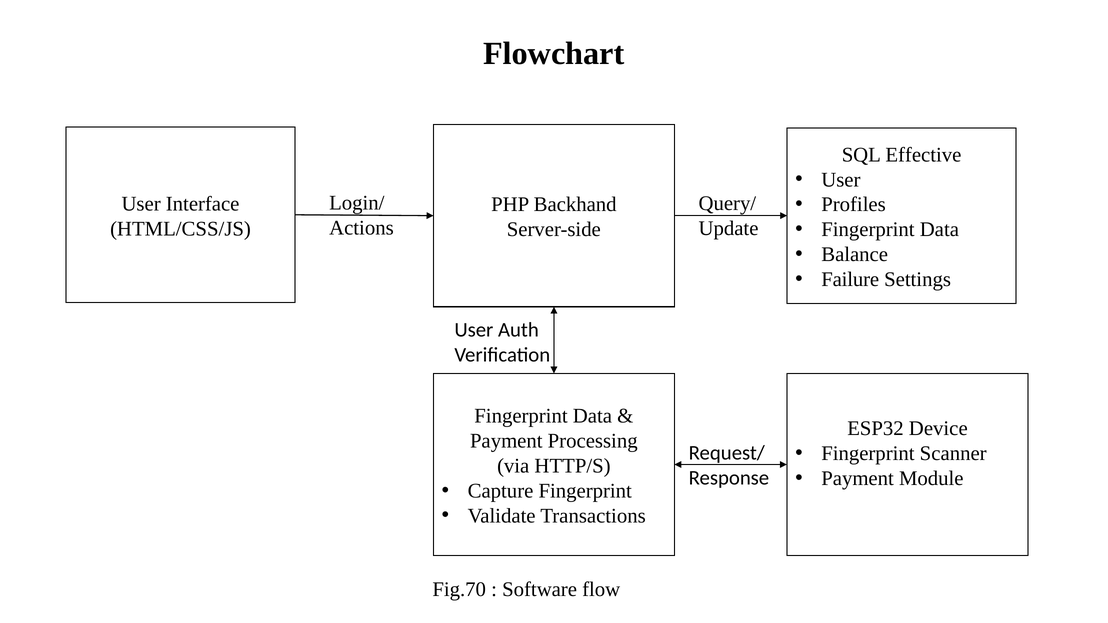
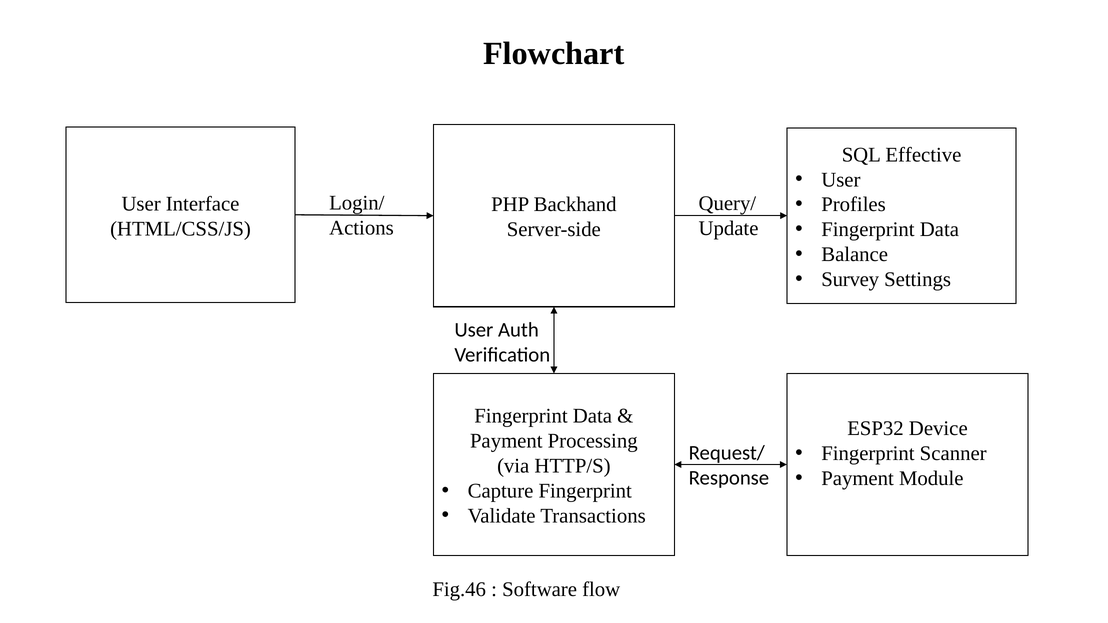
Failure: Failure -> Survey
Fig.70: Fig.70 -> Fig.46
